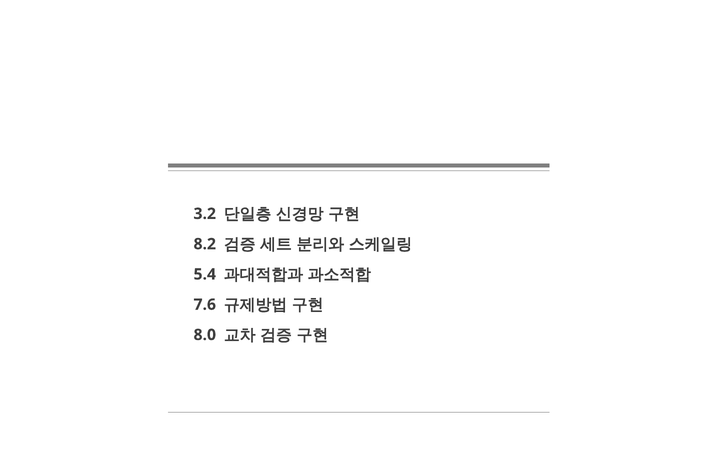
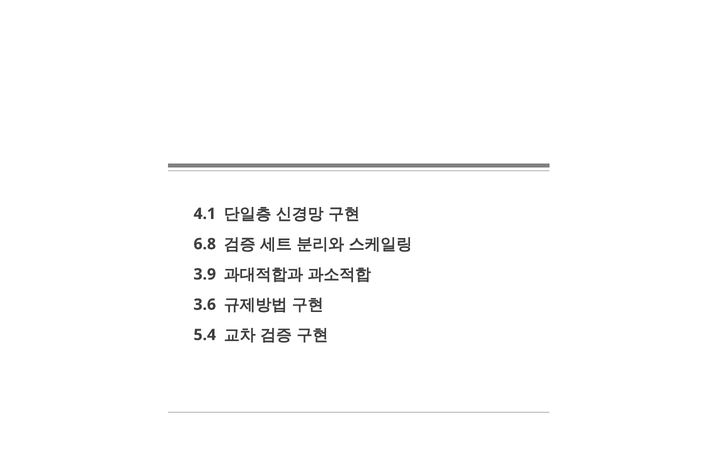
3.2: 3.2 -> 4.1
8.2: 8.2 -> 6.8
5.4: 5.4 -> 3.9
7.6: 7.6 -> 3.6
8.0: 8.0 -> 5.4
